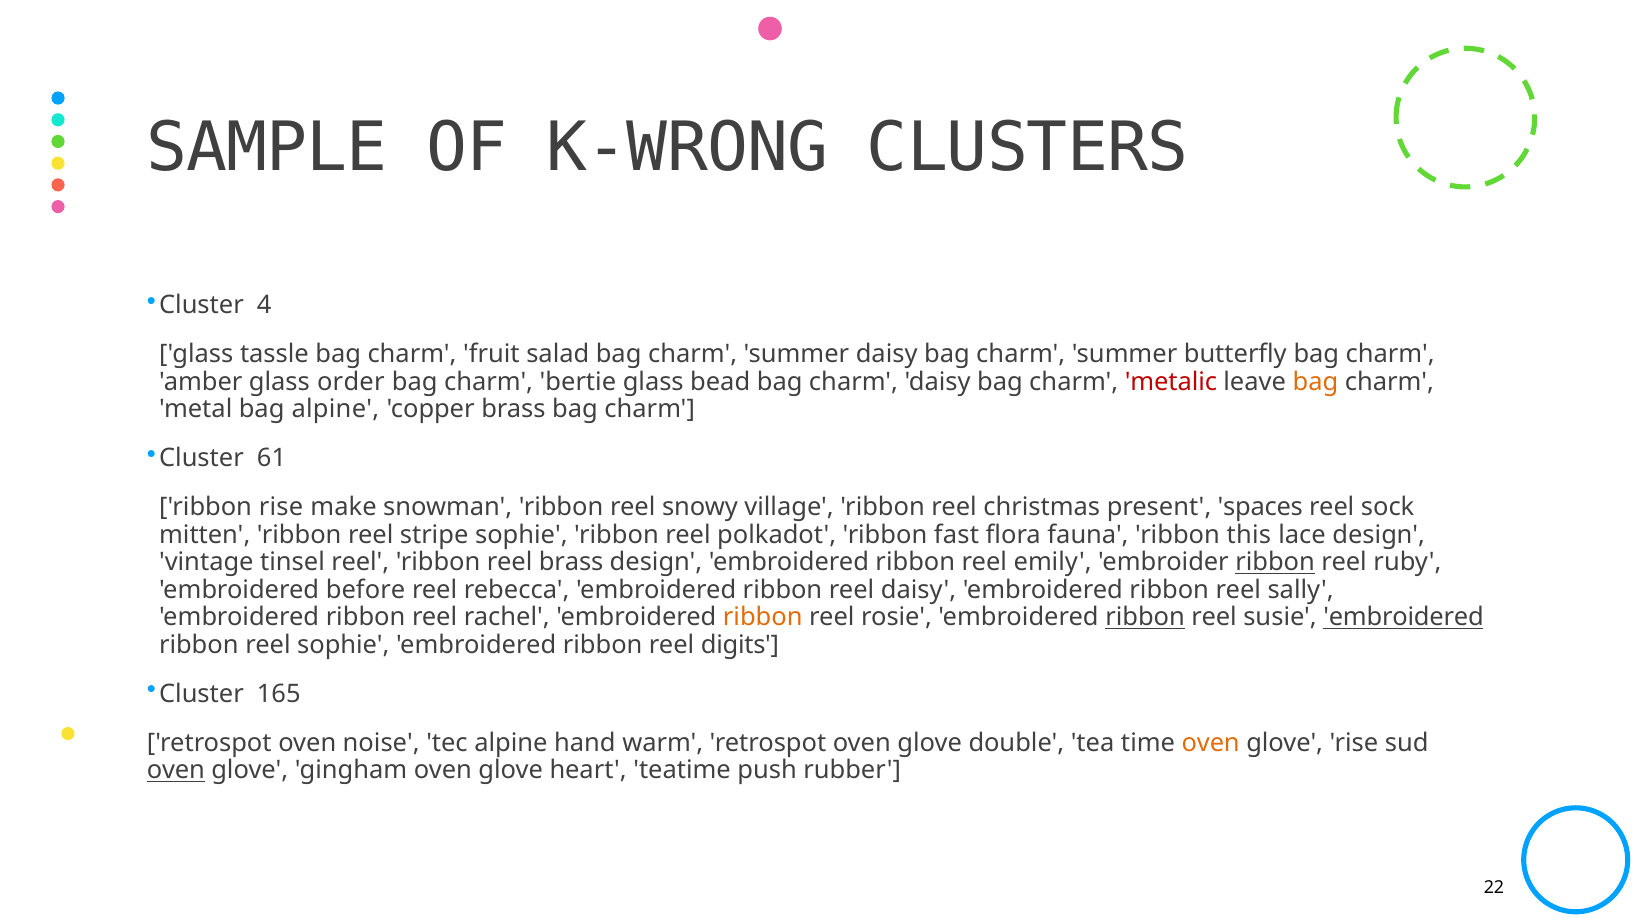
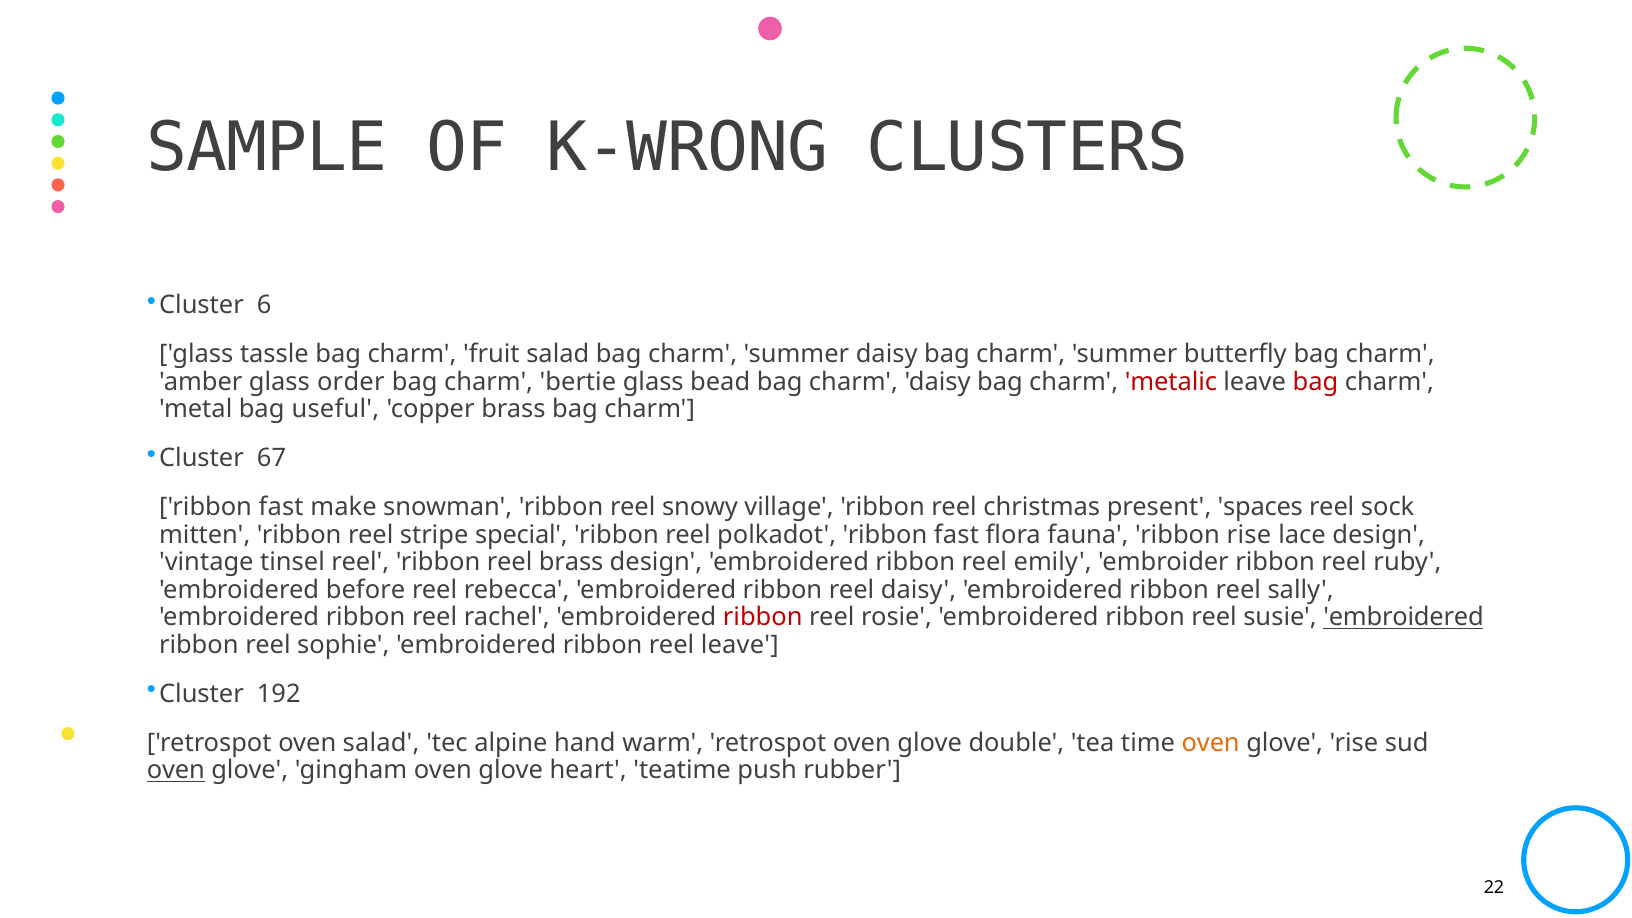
4: 4 -> 6
bag at (1316, 382) colour: orange -> red
bag alpine: alpine -> useful
61: 61 -> 67
rise at (281, 507): rise -> fast
stripe sophie: sophie -> special
ribbon this: this -> rise
ribbon at (1275, 562) underline: present -> none
ribbon at (763, 618) colour: orange -> red
ribbon at (1145, 618) underline: present -> none
reel digits: digits -> leave
165: 165 -> 192
oven noise: noise -> salad
